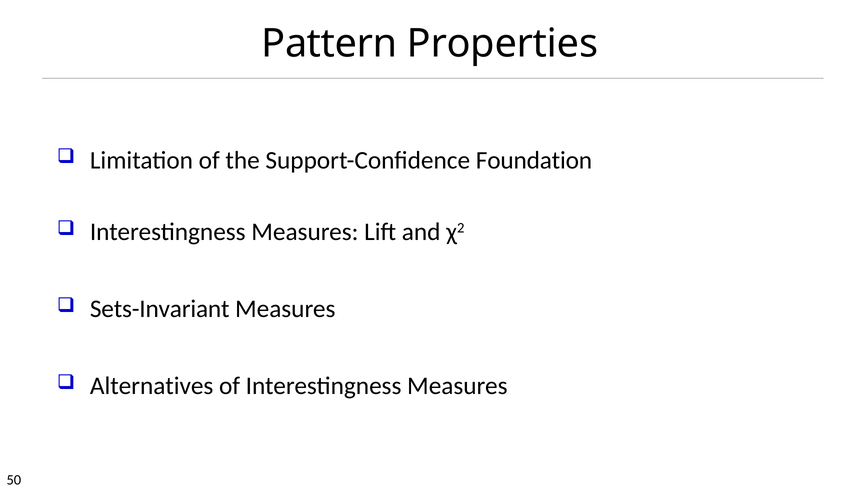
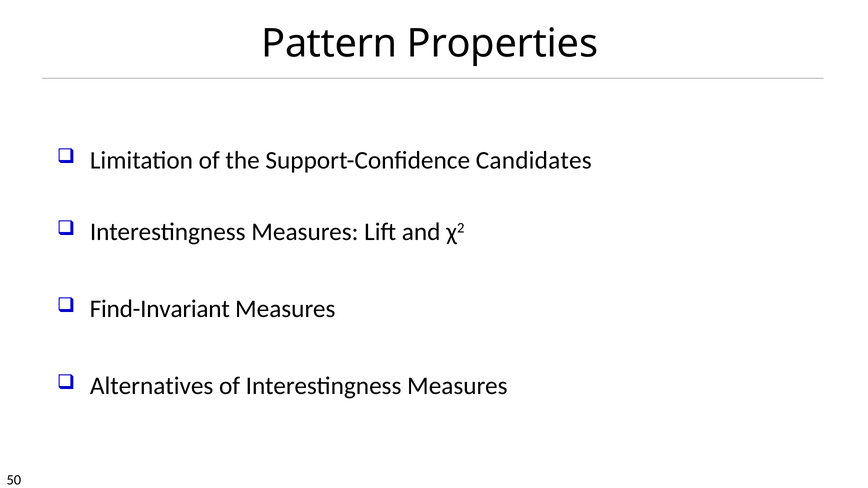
Foundation: Foundation -> Candidates
Sets-Invariant: Sets-Invariant -> Find-Invariant
